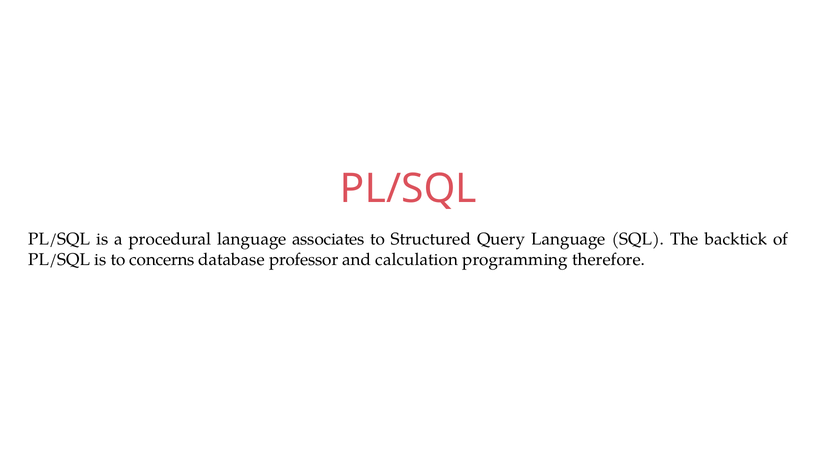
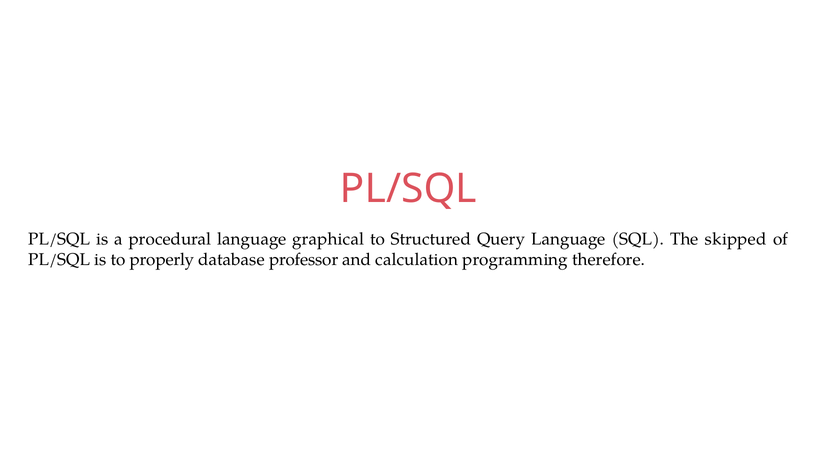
associates: associates -> graphical
backtick: backtick -> skipped
concerns: concerns -> properly
